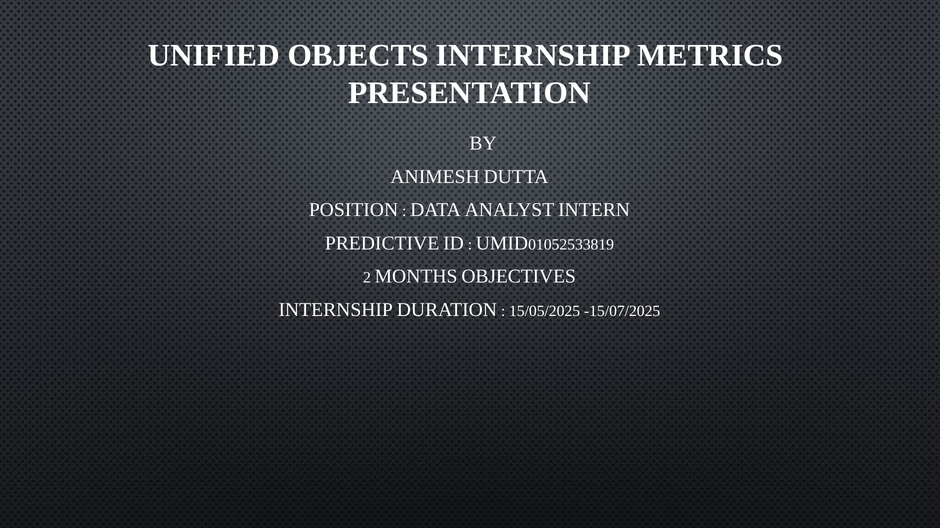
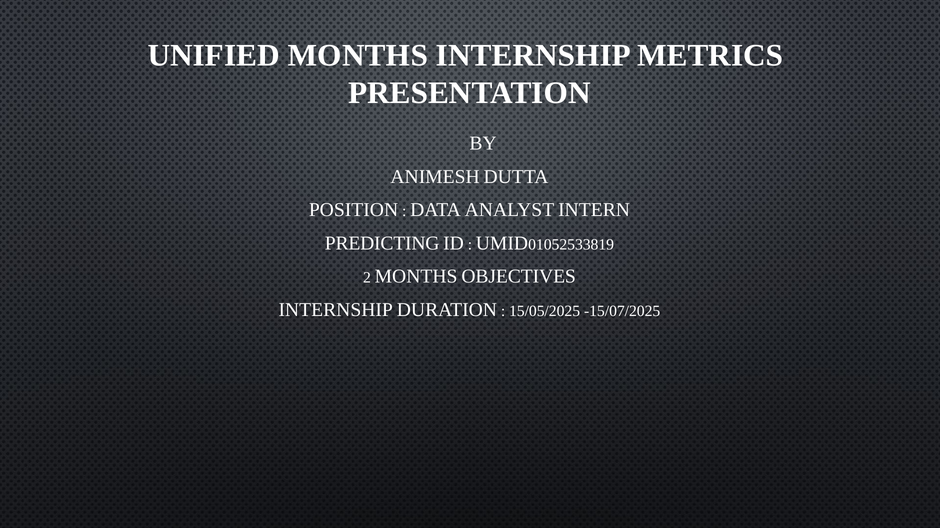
UNIFIED OBJECTS: OBJECTS -> MONTHS
PREDICTIVE: PREDICTIVE -> PREDICTING
